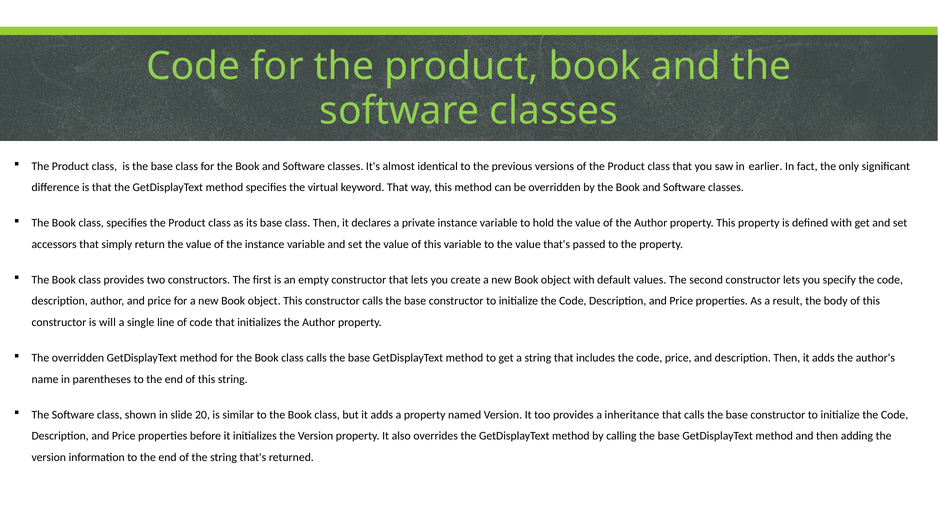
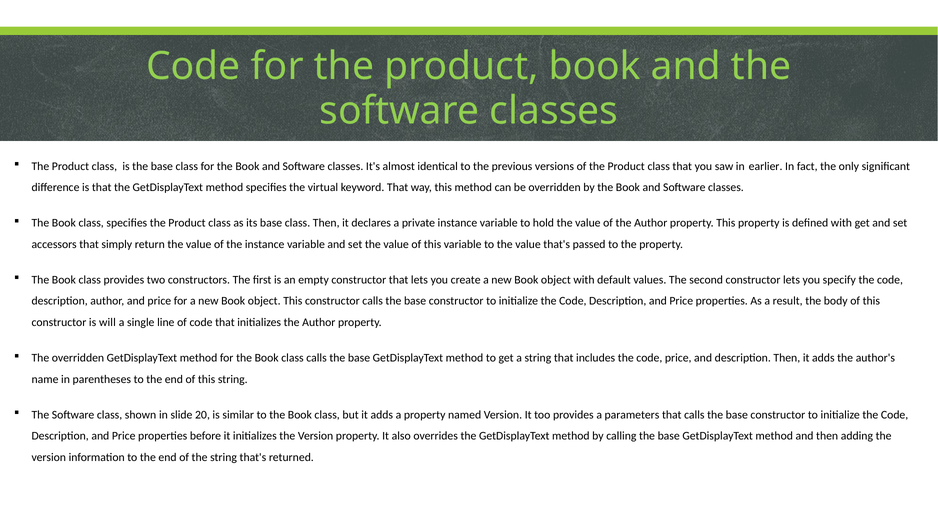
inheritance: inheritance -> parameters
